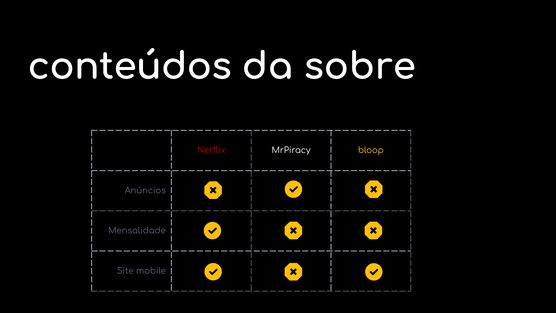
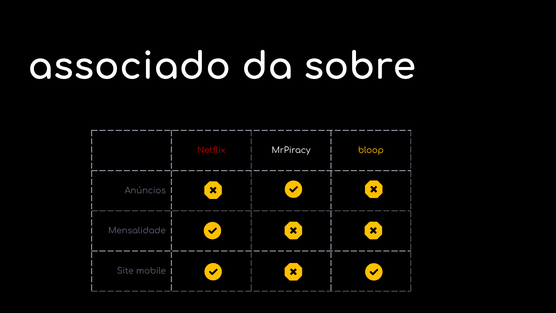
conteúdos: conteúdos -> associado
